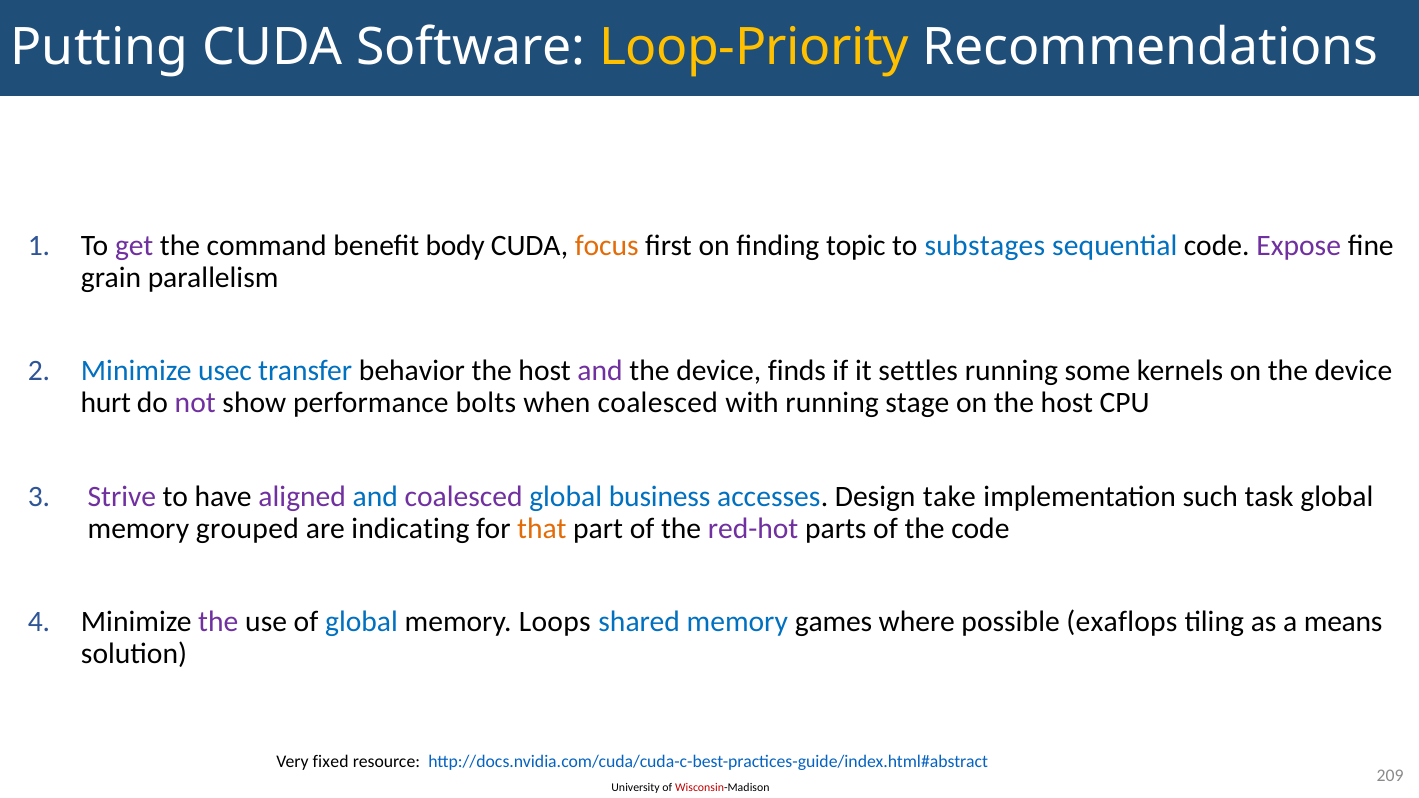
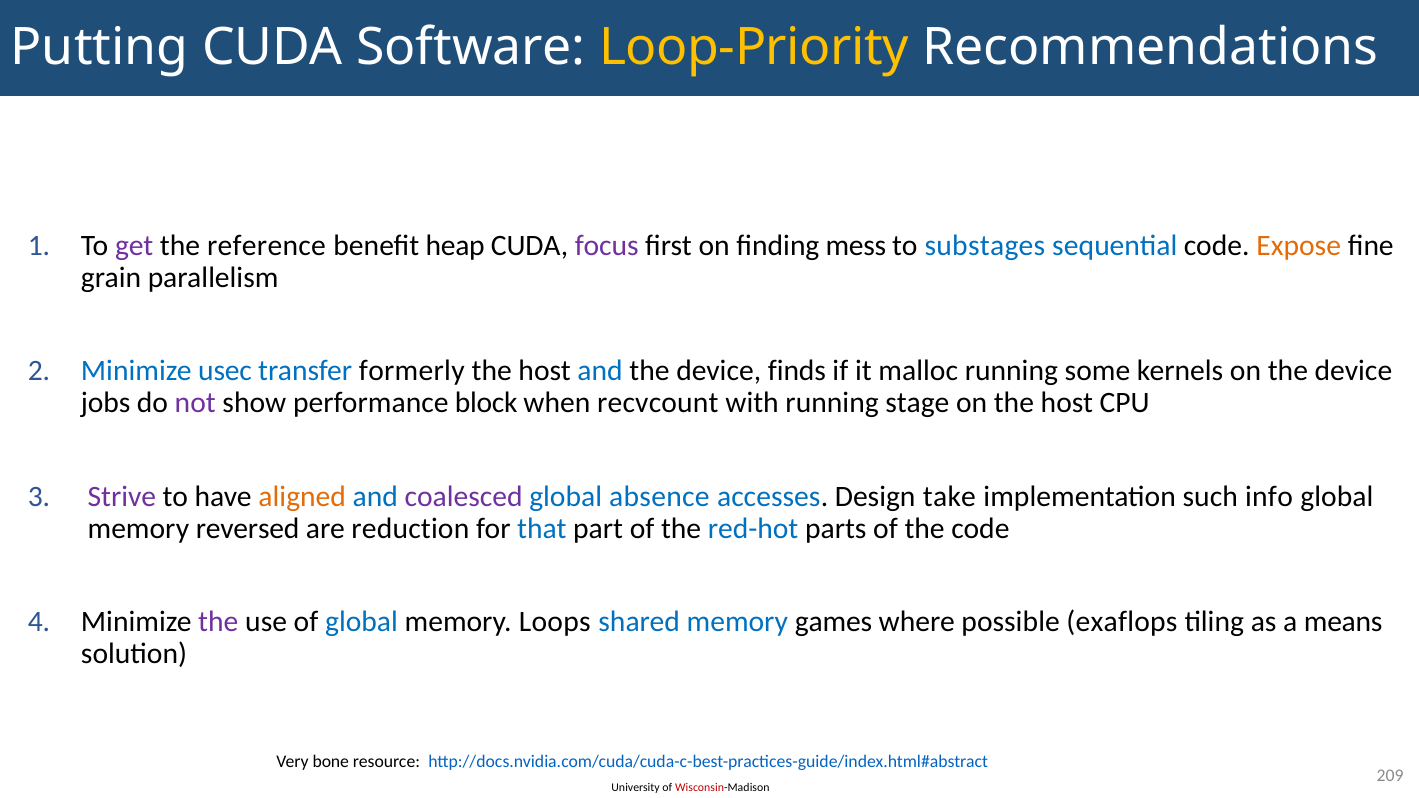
command: command -> reference
body: body -> heap
focus colour: orange -> purple
topic: topic -> mess
Expose colour: purple -> orange
behavior: behavior -> formerly
and at (600, 371) colour: purple -> blue
settles: settles -> malloc
hurt: hurt -> jobs
bolts: bolts -> block
when coalesced: coalesced -> recvcount
aligned colour: purple -> orange
business: business -> absence
task: task -> info
grouped: grouped -> reversed
indicating: indicating -> reduction
that colour: orange -> blue
red-hot colour: purple -> blue
fixed: fixed -> bone
